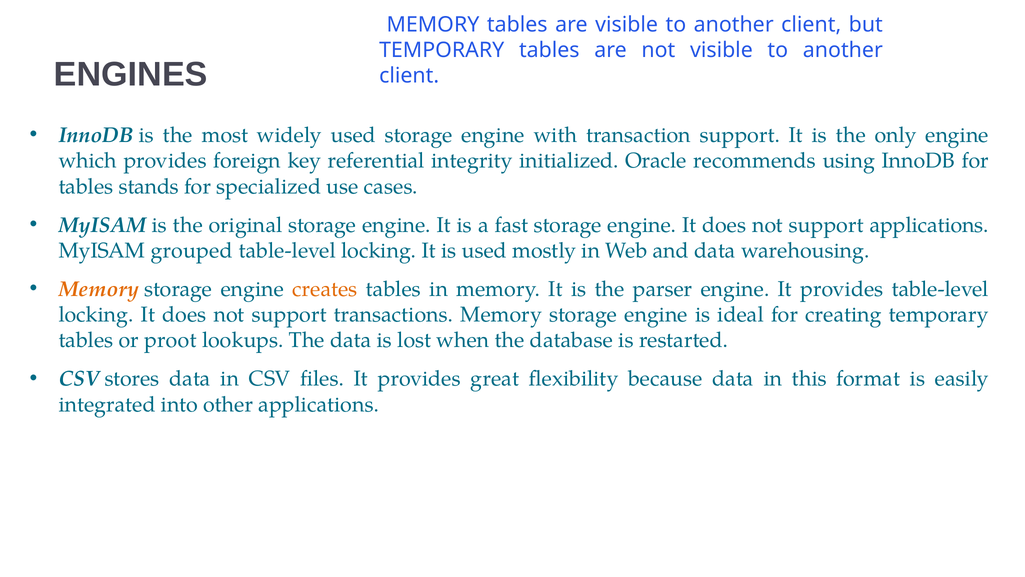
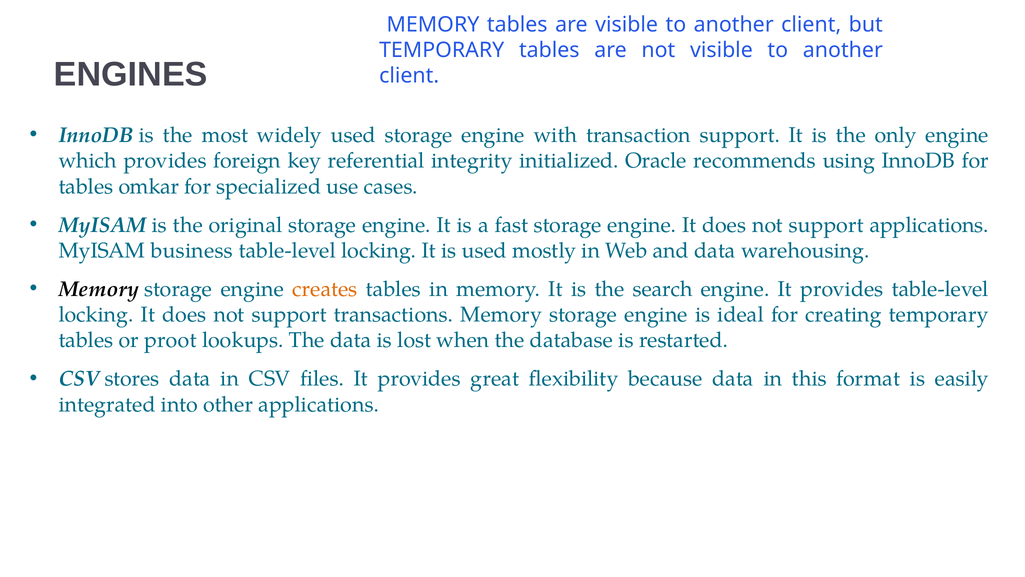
stands: stands -> omkar
grouped: grouped -> business
Memory at (99, 289) colour: orange -> black
parser: parser -> search
